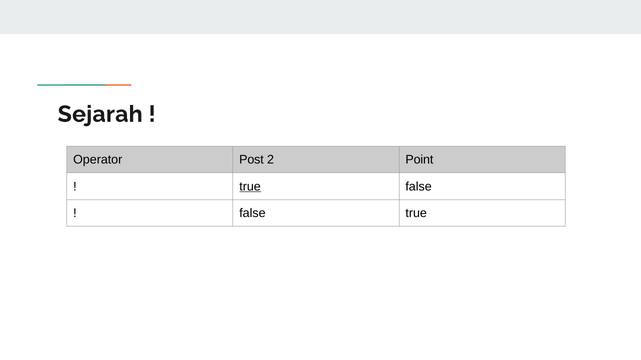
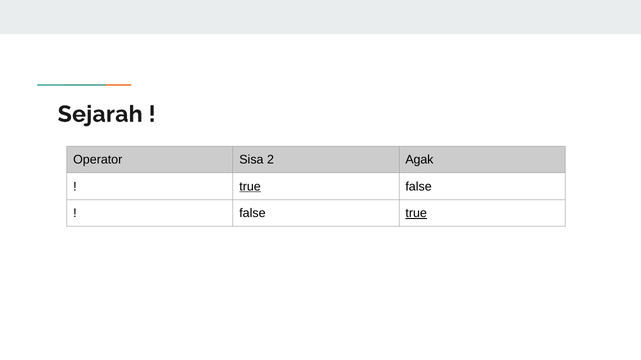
Post: Post -> Sisa
Point: Point -> Agak
true at (416, 214) underline: none -> present
